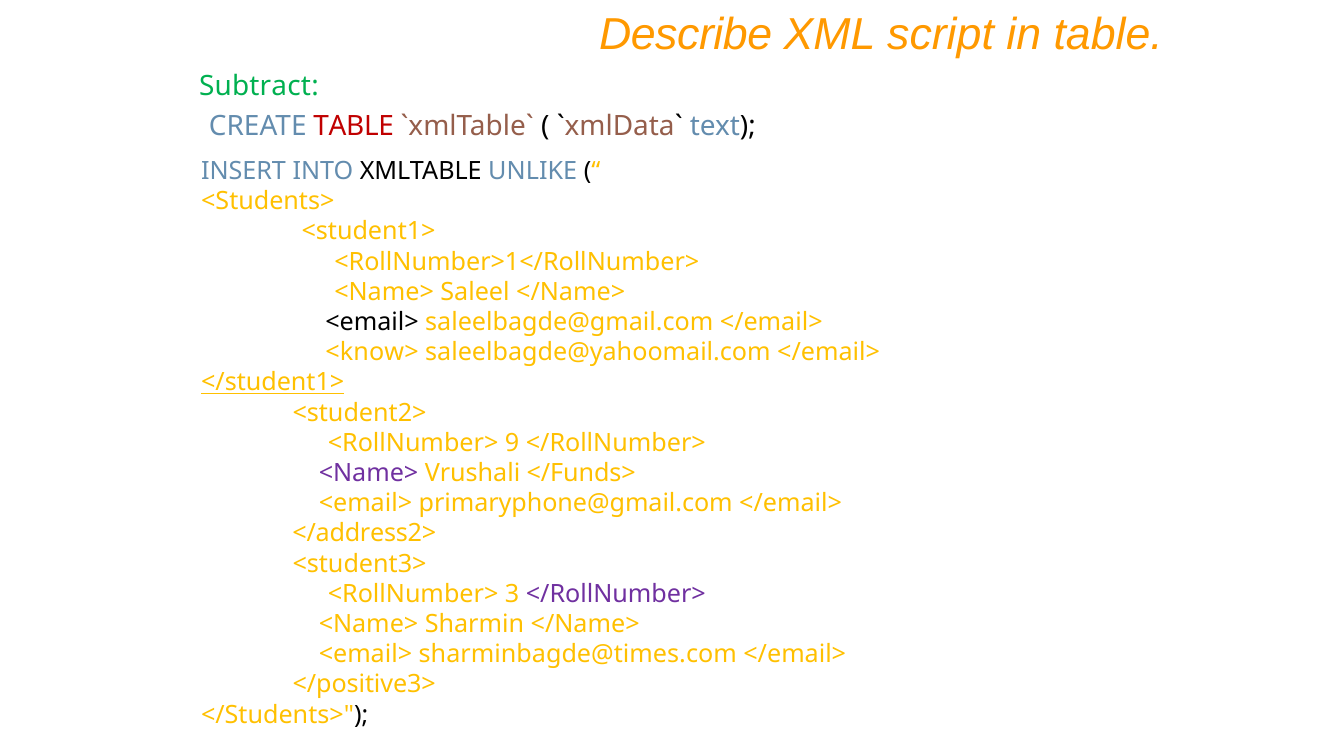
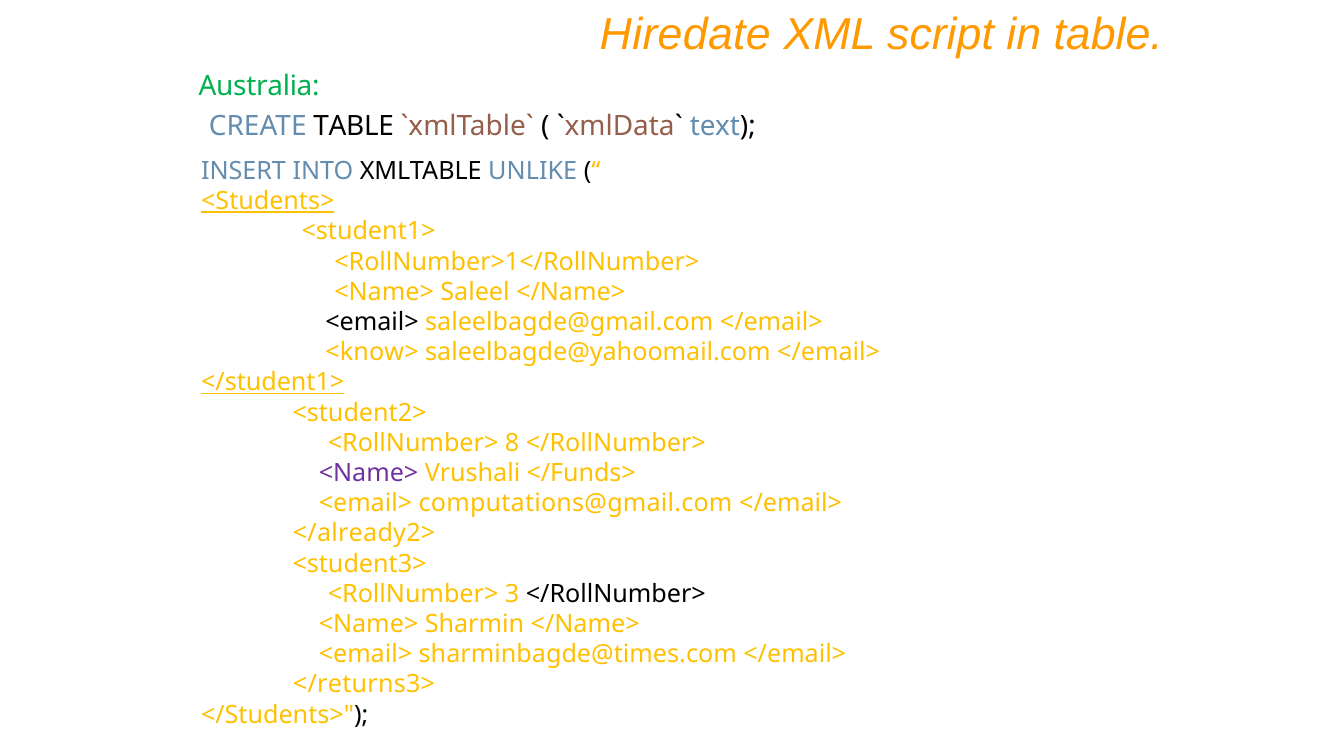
Describe: Describe -> Hiredate
Subtract: Subtract -> Australia
TABLE at (354, 126) colour: red -> black
<Students> underline: none -> present
9: 9 -> 8
primaryphone@gmail.com: primaryphone@gmail.com -> computations@gmail.com
</address2>: </address2> -> </already2>
</RollNumber> at (616, 593) colour: purple -> black
</positive3>: </positive3> -> </returns3>
